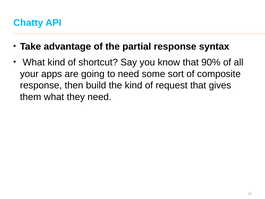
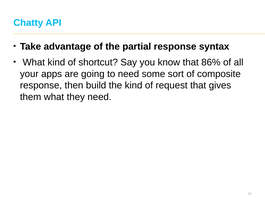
90%: 90% -> 86%
